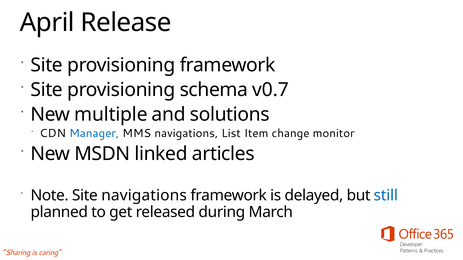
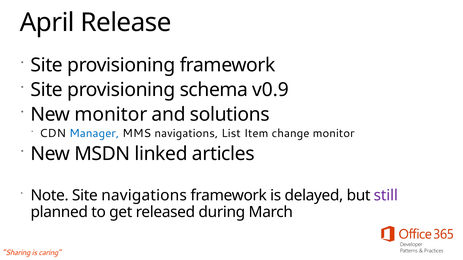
v0.7: v0.7 -> v0.9
New multiple: multiple -> monitor
still colour: blue -> purple
